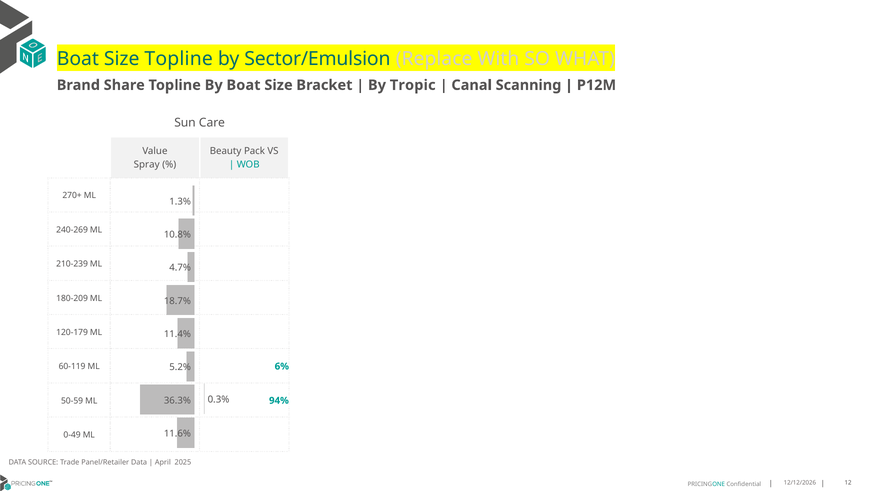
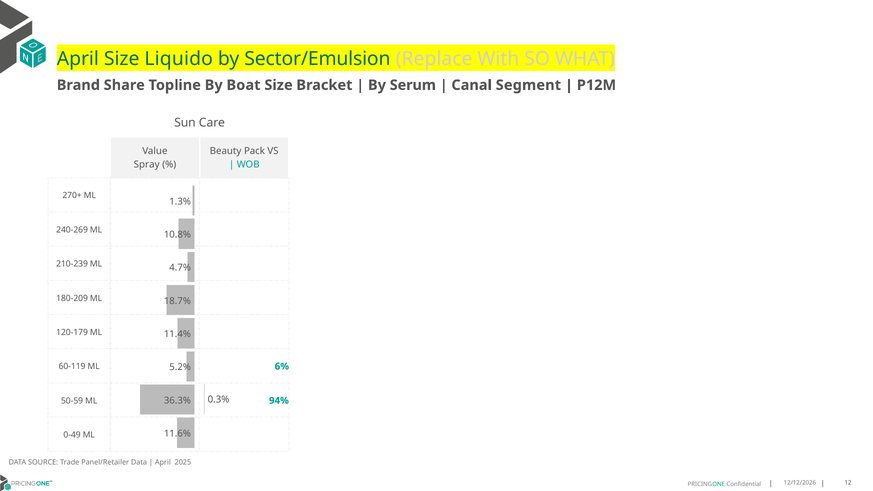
Boat at (78, 59): Boat -> April
Size Topline: Topline -> Liquido
Tropic: Tropic -> Serum
Scanning: Scanning -> Segment
